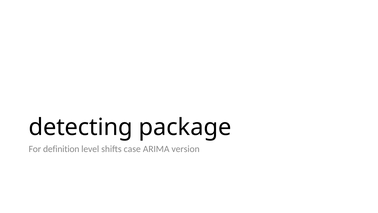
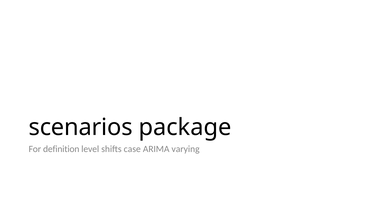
detecting: detecting -> scenarios
version: version -> varying
